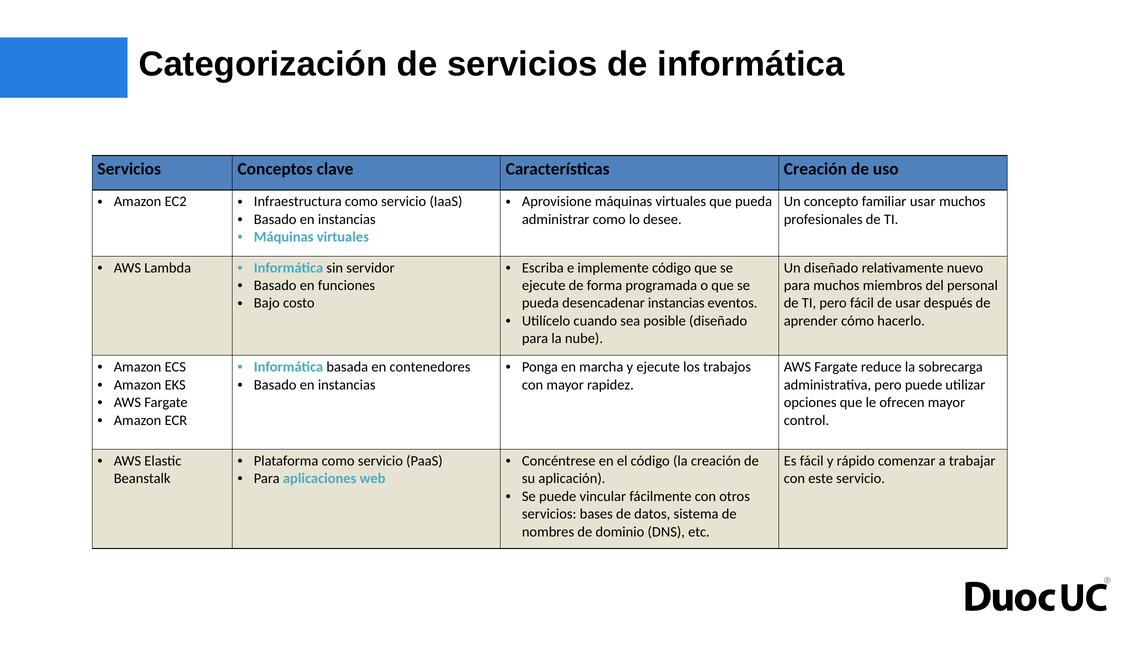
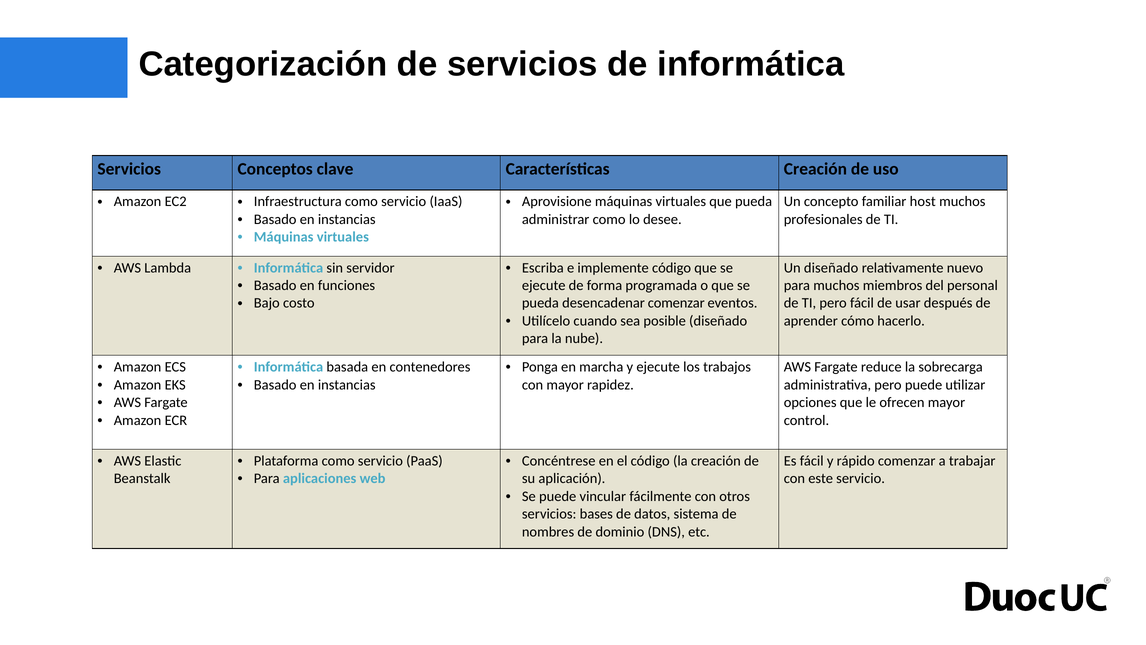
familiar usar: usar -> host
desencadenar instancias: instancias -> comenzar
